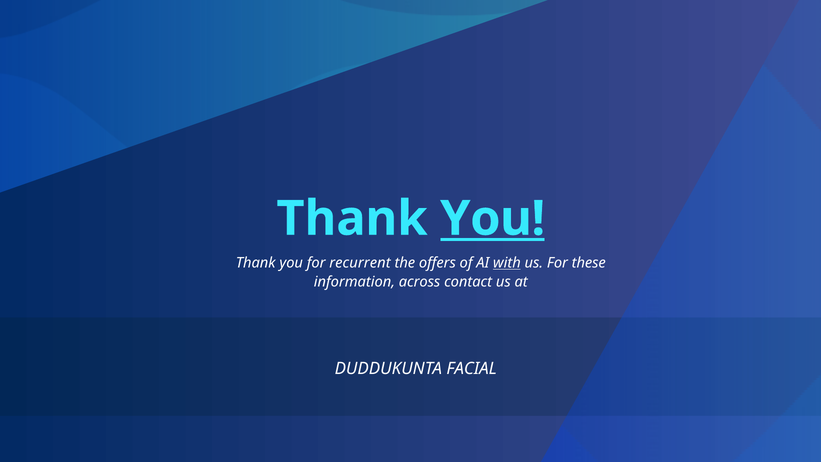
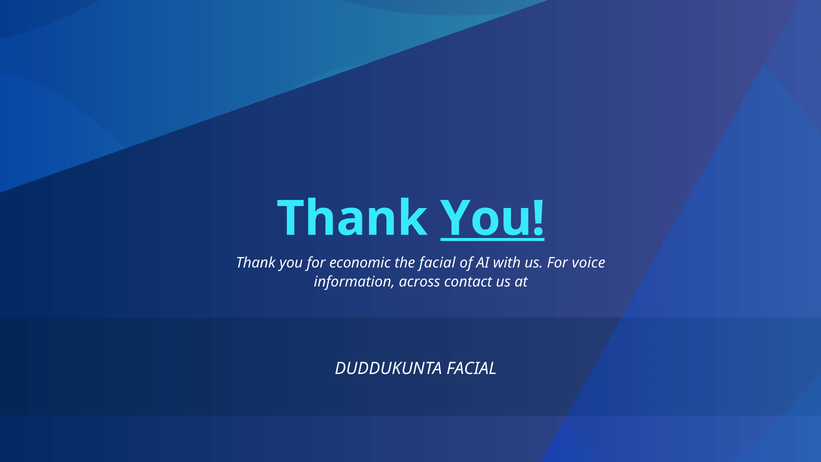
recurrent: recurrent -> economic
the offers: offers -> facial
with underline: present -> none
these: these -> voice
